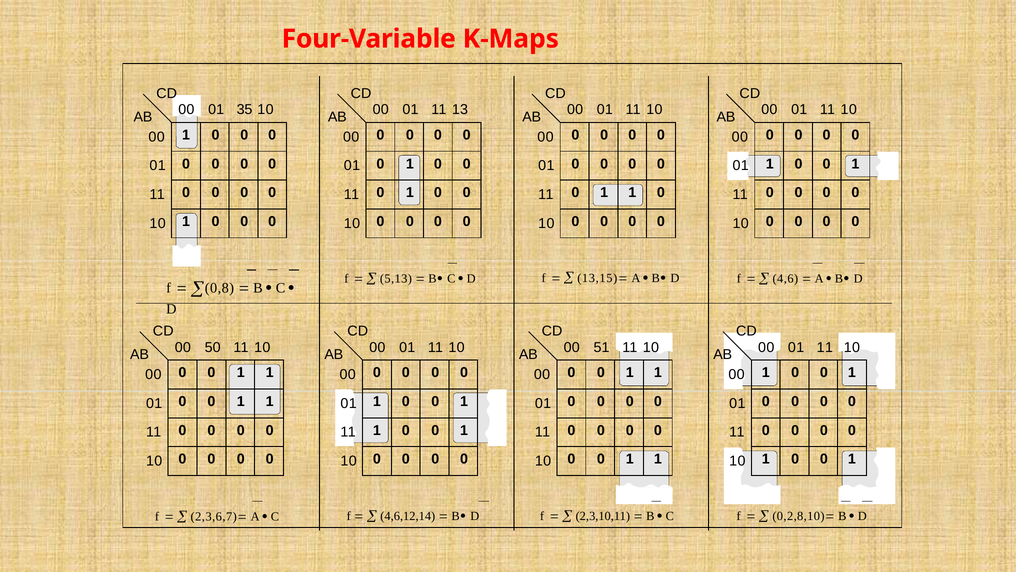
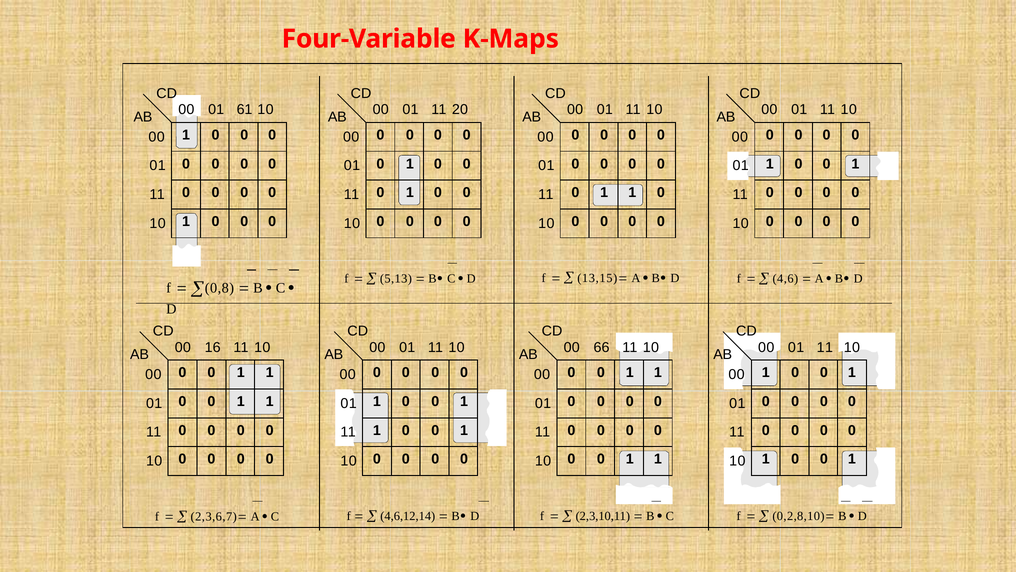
35: 35 -> 61
13: 13 -> 20
50: 50 -> 16
51: 51 -> 66
